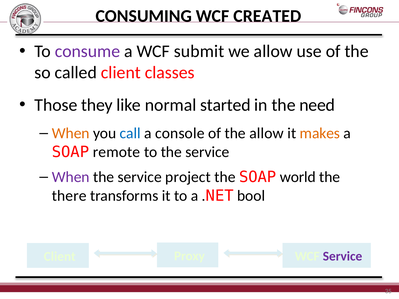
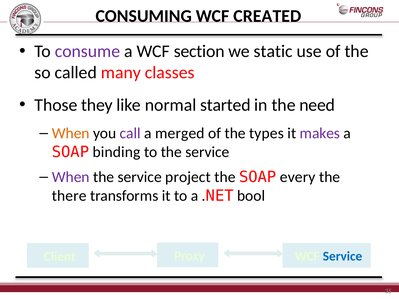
submit: submit -> section
we allow: allow -> static
called client: client -> many
call colour: blue -> purple
console: console -> merged
the allow: allow -> types
makes colour: orange -> purple
remote: remote -> binding
world: world -> every
Service at (343, 256) colour: purple -> blue
